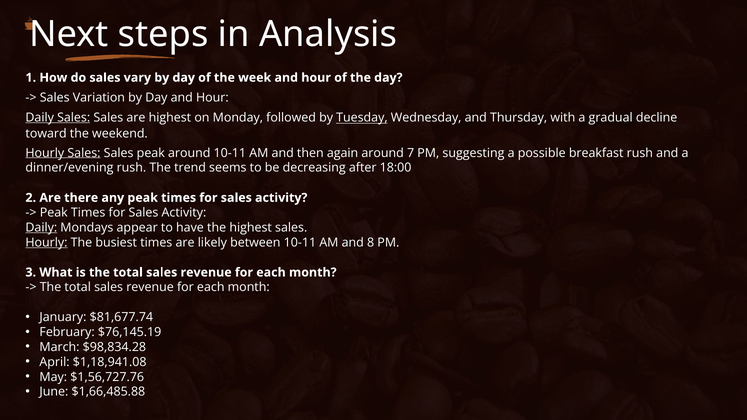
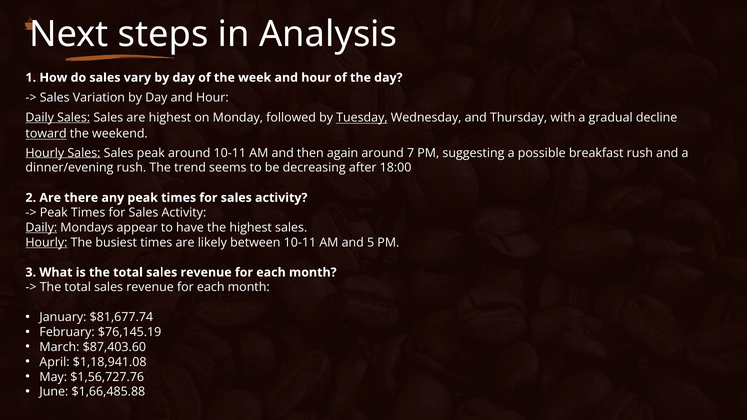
toward underline: none -> present
8: 8 -> 5
$98,834.28: $98,834.28 -> $87,403.60
